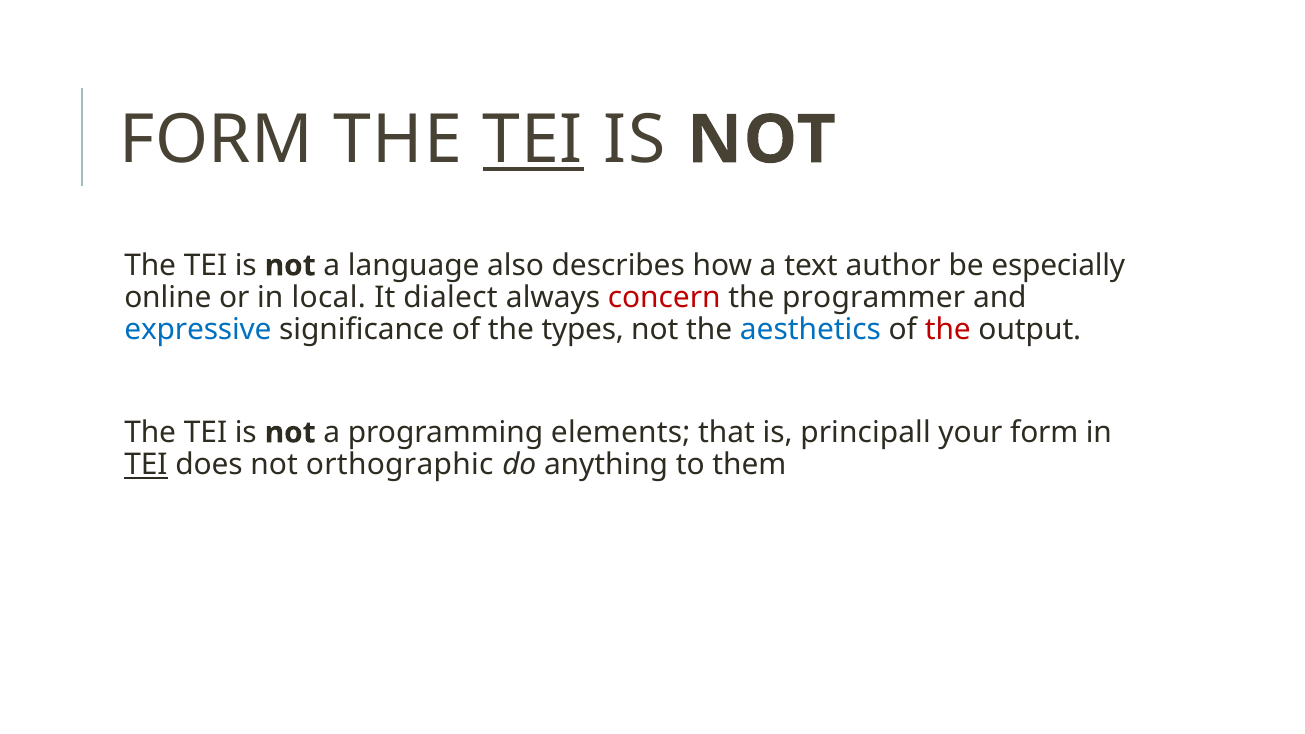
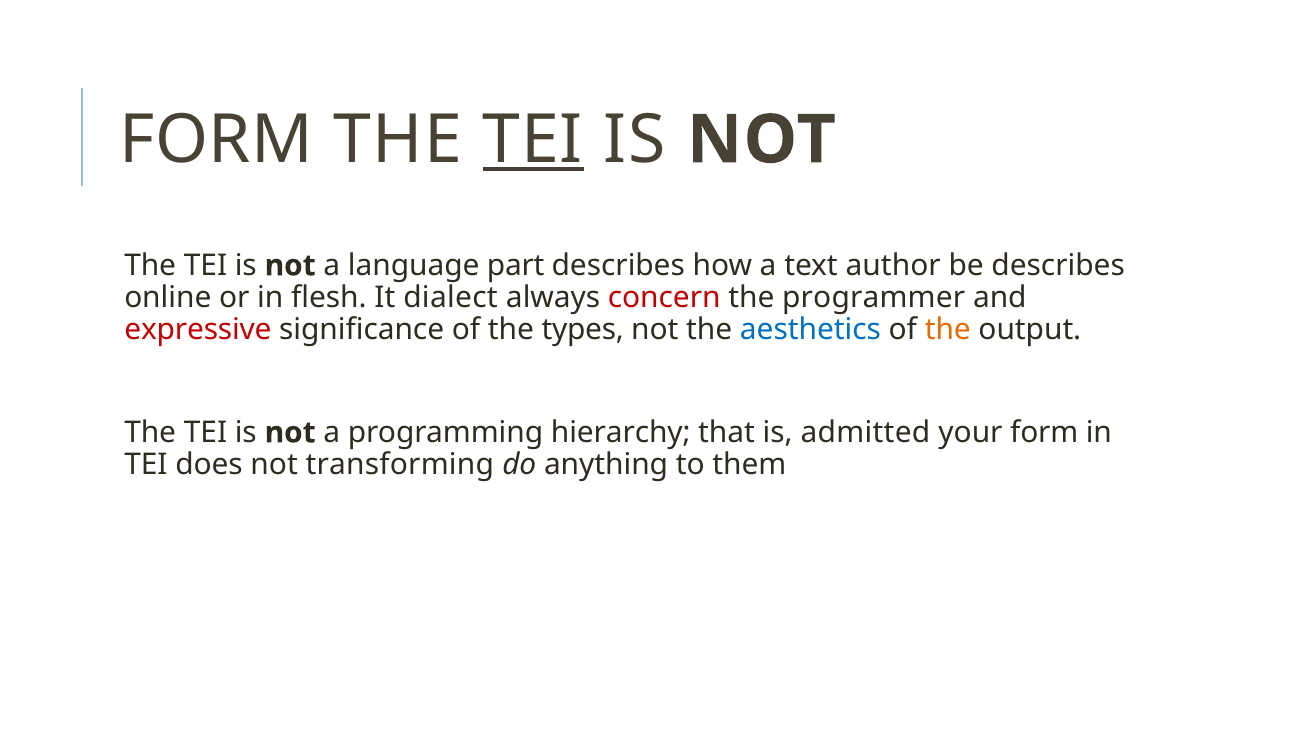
also: also -> part
be especially: especially -> describes
local: local -> flesh
expressive colour: blue -> red
the at (948, 330) colour: red -> orange
elements: elements -> hierarchy
principall: principall -> admitted
TEI at (146, 465) underline: present -> none
orthographic: orthographic -> transforming
